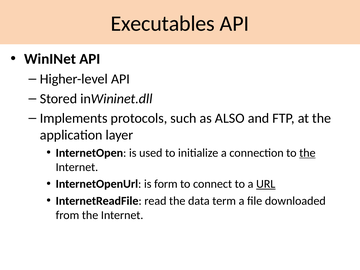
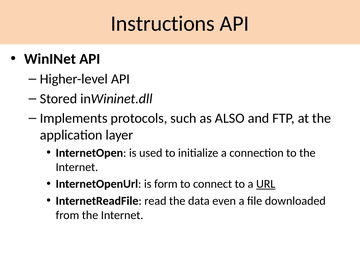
Executables: Executables -> Instructions
the at (307, 153) underline: present -> none
term: term -> even
